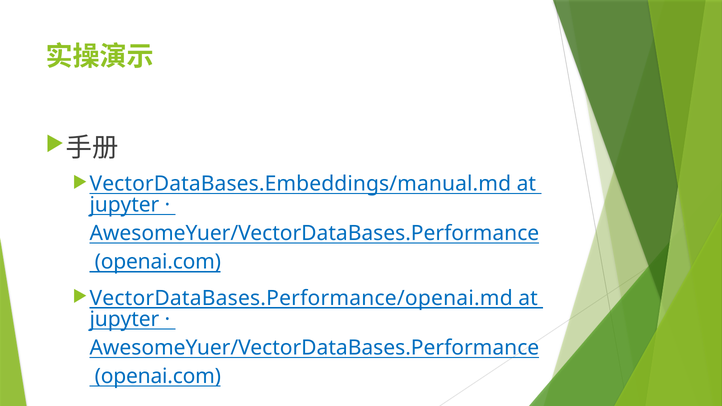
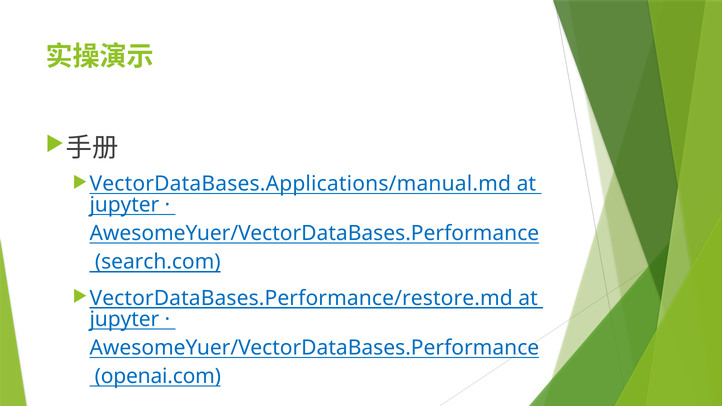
VectorDataBases.Embeddings/manual.md: VectorDataBases.Embeddings/manual.md -> VectorDataBases.Applications/manual.md
openai.com at (158, 262): openai.com -> search.com
VectorDataBases.Performance/openai.md: VectorDataBases.Performance/openai.md -> VectorDataBases.Performance/restore.md
